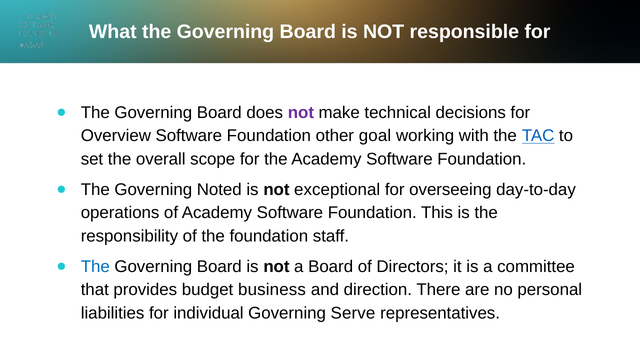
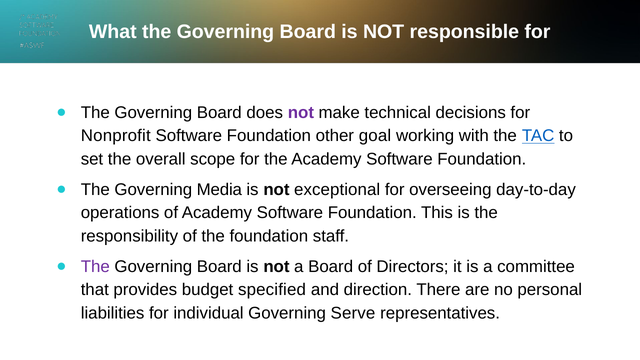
Overview: Overview -> Nonprofit
Noted: Noted -> Media
The at (95, 266) colour: blue -> purple
business: business -> specified
